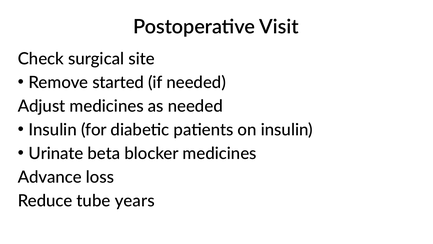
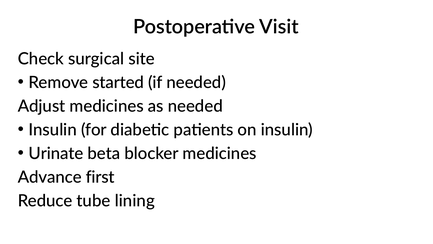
loss: loss -> first
years: years -> lining
